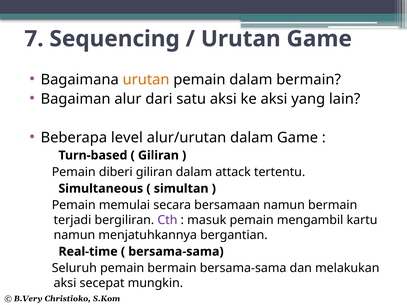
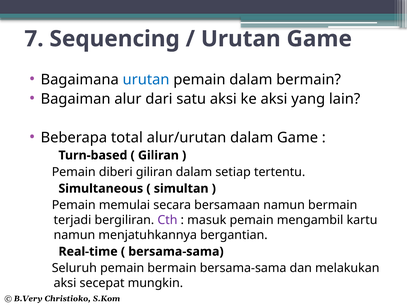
urutan at (146, 80) colour: orange -> blue
level: level -> total
attack: attack -> setiap
